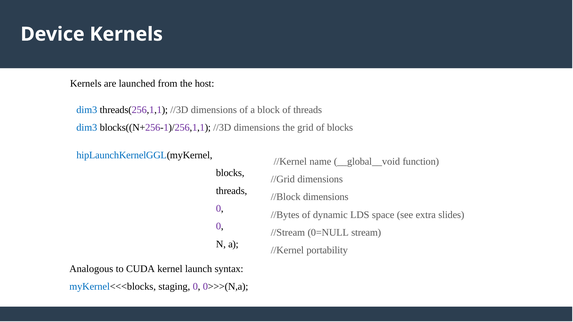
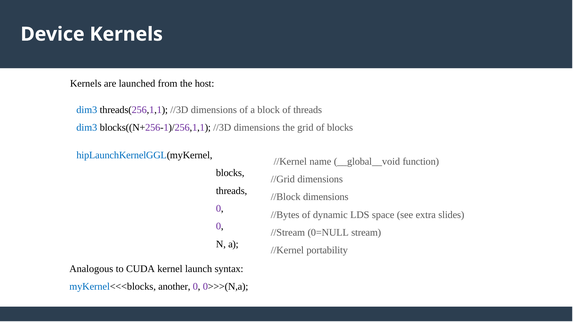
staging: staging -> another
